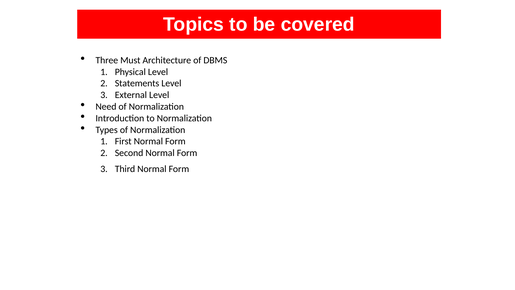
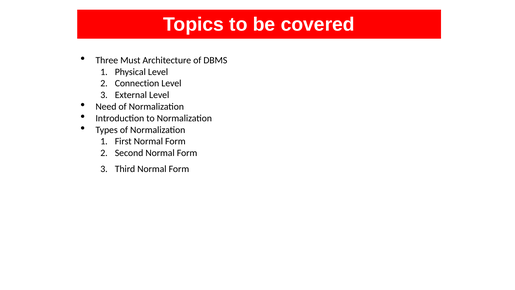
Statements: Statements -> Connection
